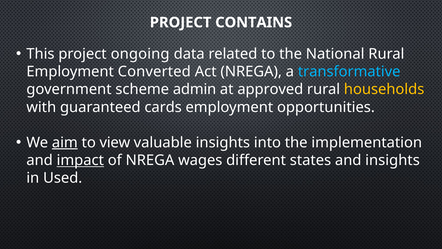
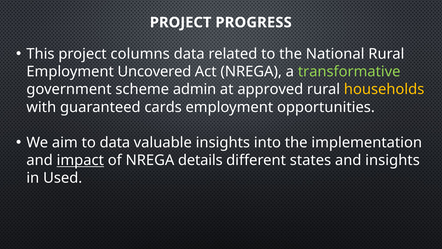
CONTAINS: CONTAINS -> PROGRESS
ongoing: ongoing -> columns
Converted: Converted -> Uncovered
transformative colour: light blue -> light green
aim underline: present -> none
to view: view -> data
wages: wages -> details
